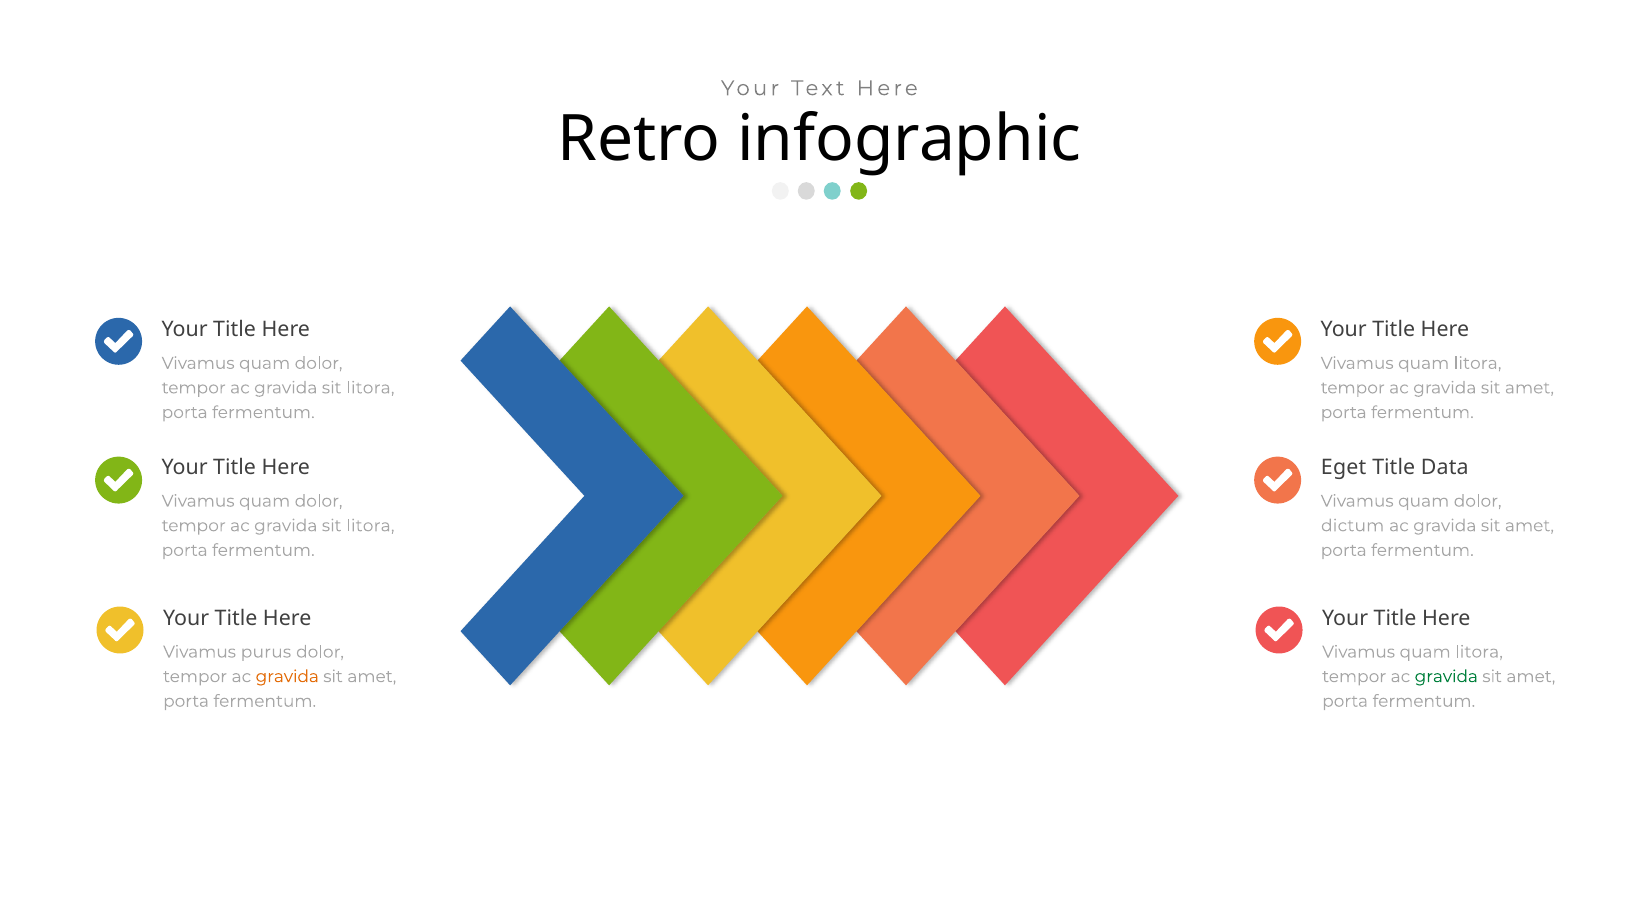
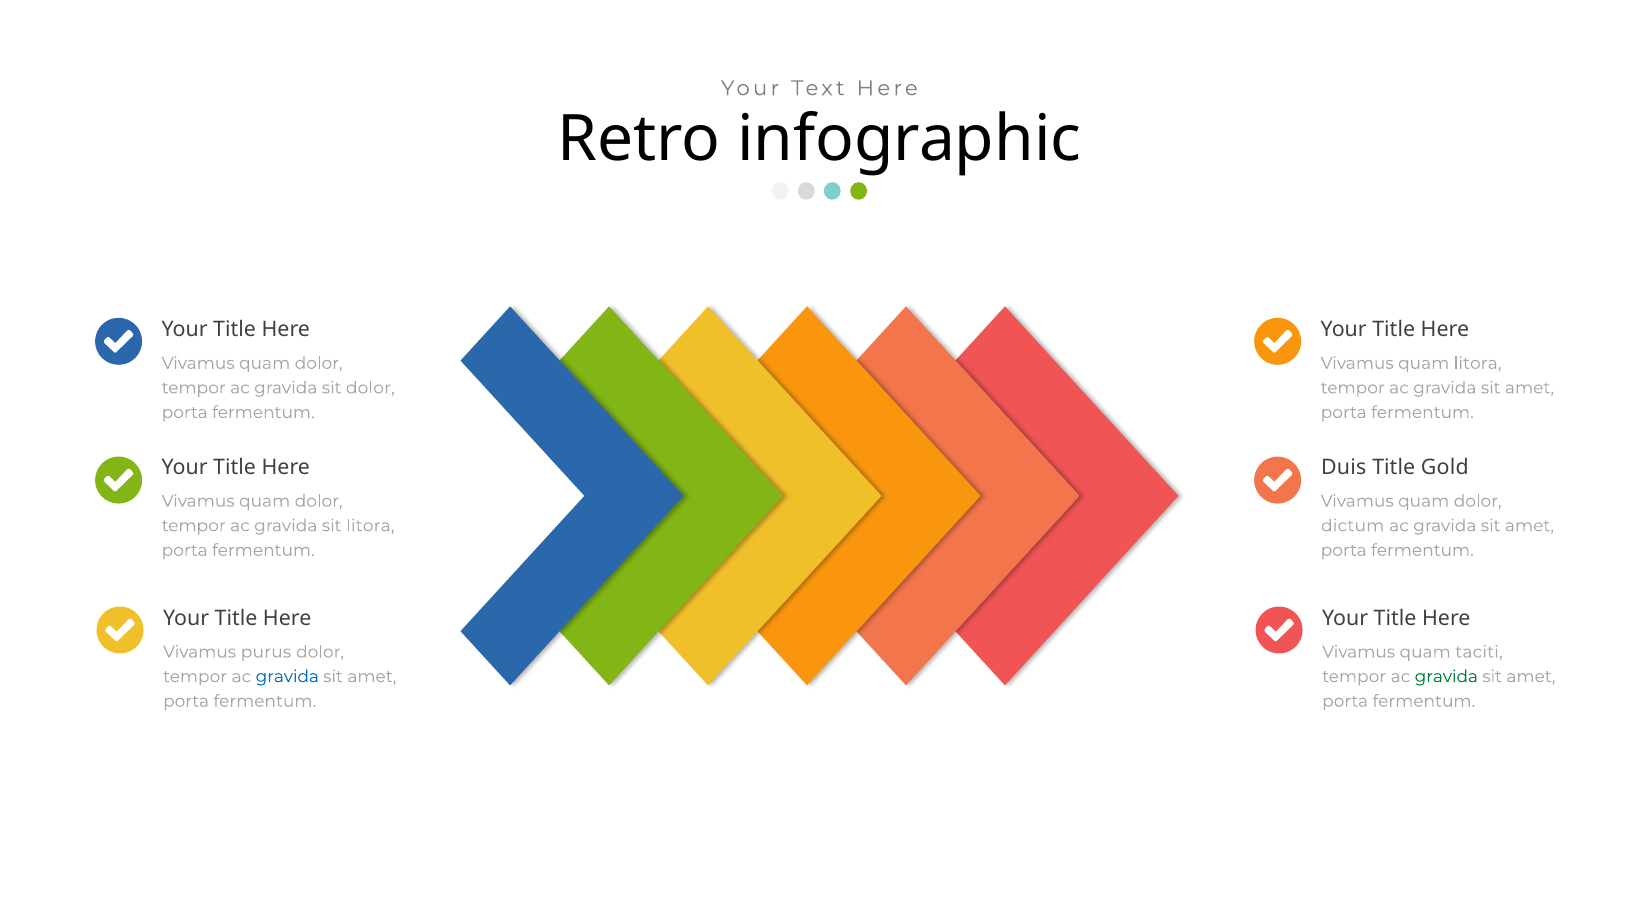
litora at (370, 388): litora -> dolor
Eget: Eget -> Duis
Data: Data -> Gold
litora at (1479, 652): litora -> taciti
gravida at (287, 677) colour: orange -> blue
